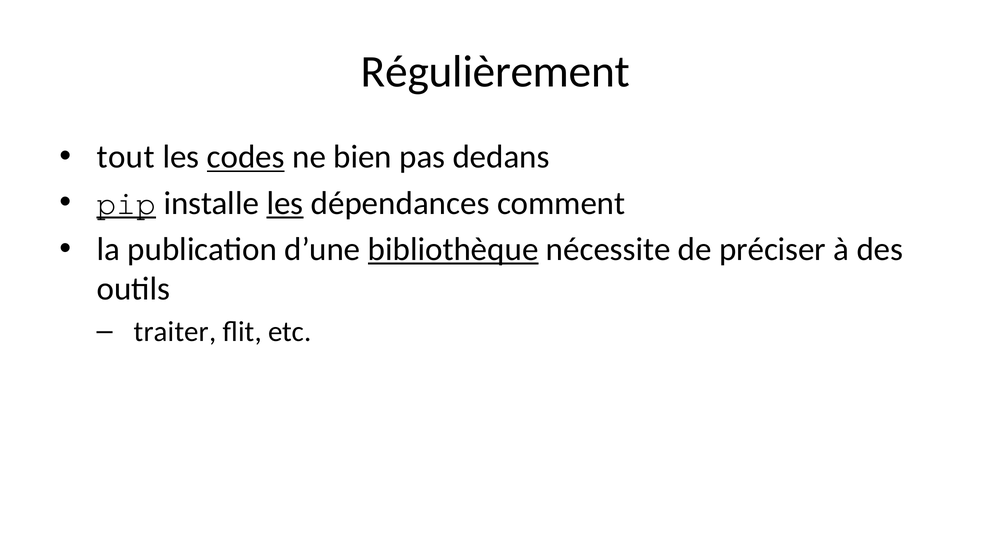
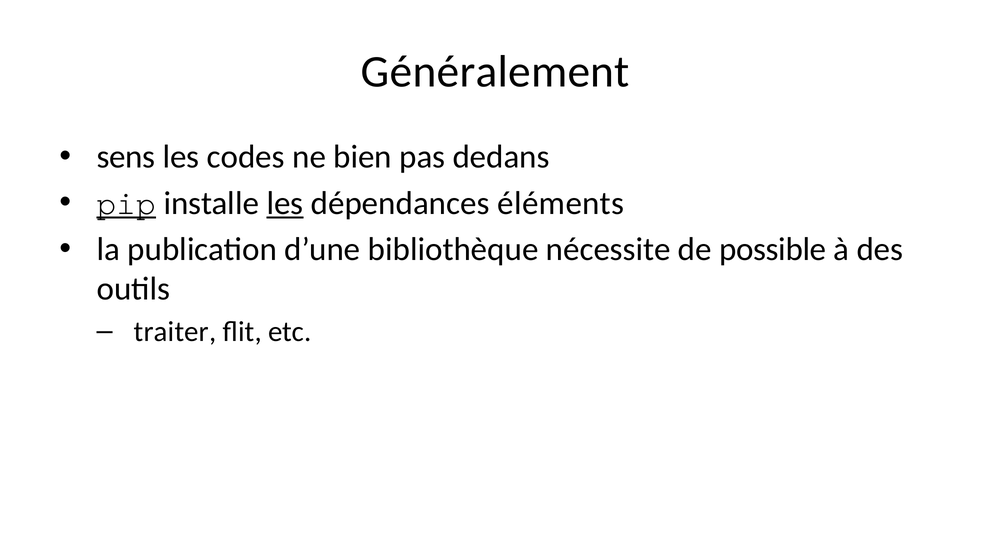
Régulièrement: Régulièrement -> Généralement
tout: tout -> sens
codes underline: present -> none
comment: comment -> éléments
bibliothèque underline: present -> none
préciser: préciser -> possible
